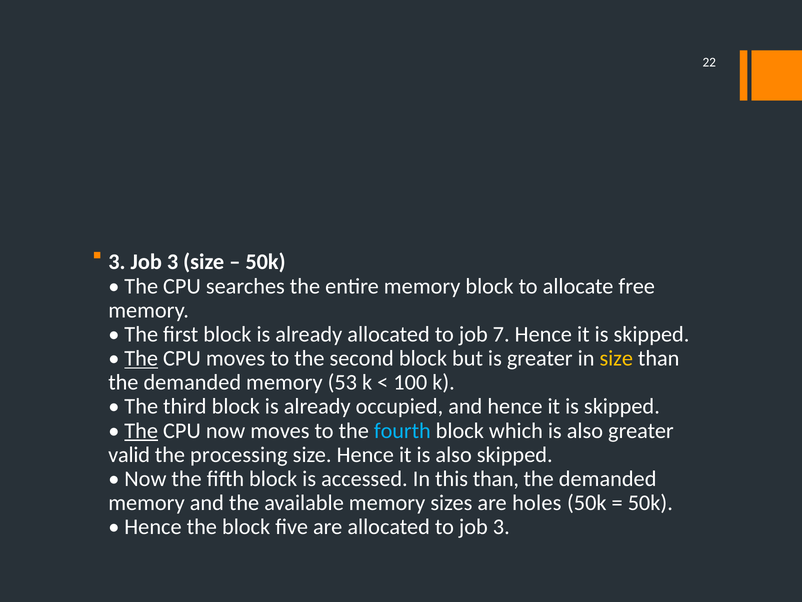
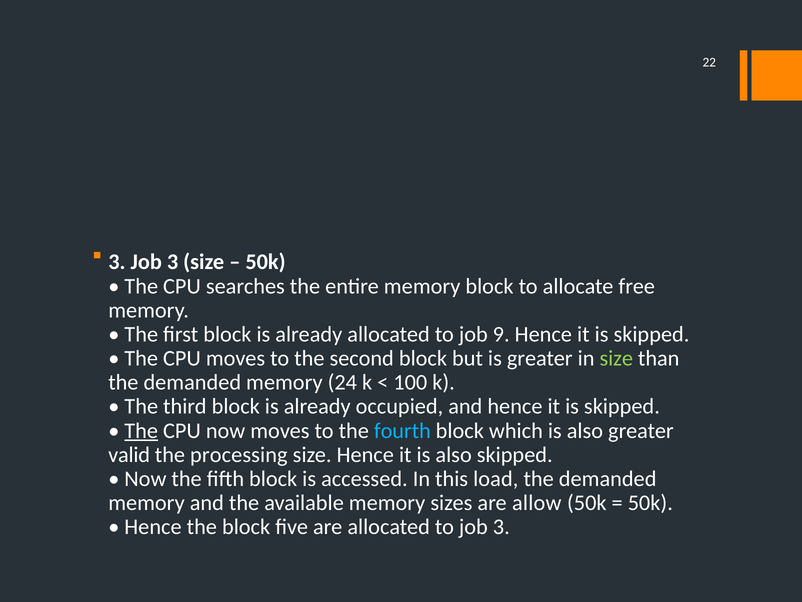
7: 7 -> 9
The at (141, 358) underline: present -> none
size at (616, 358) colour: yellow -> light green
53: 53 -> 24
this than: than -> load
holes: holes -> allow
